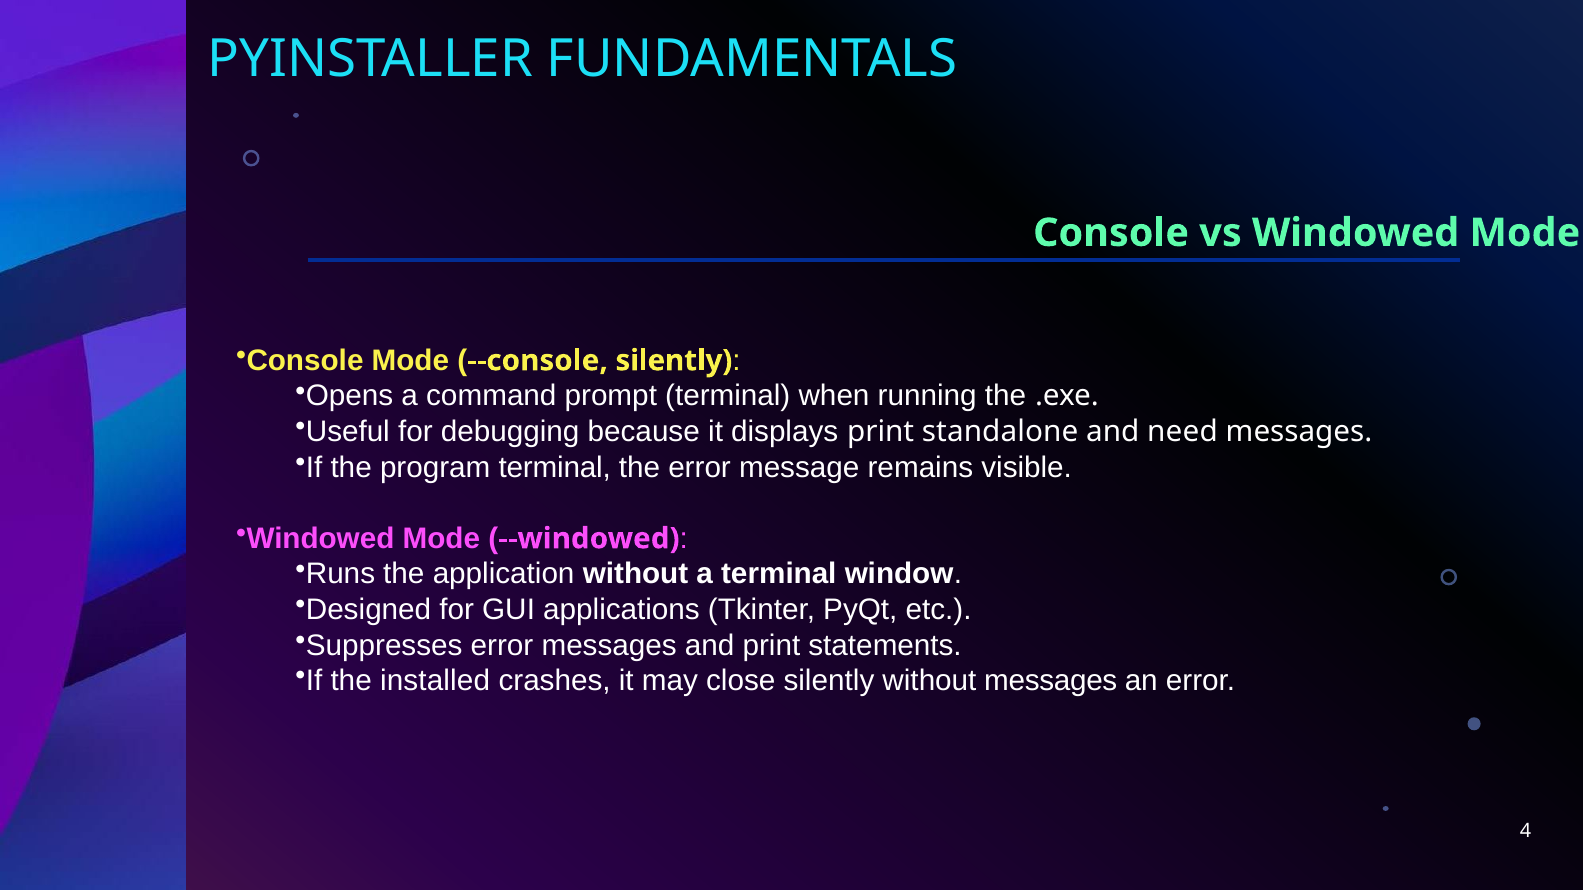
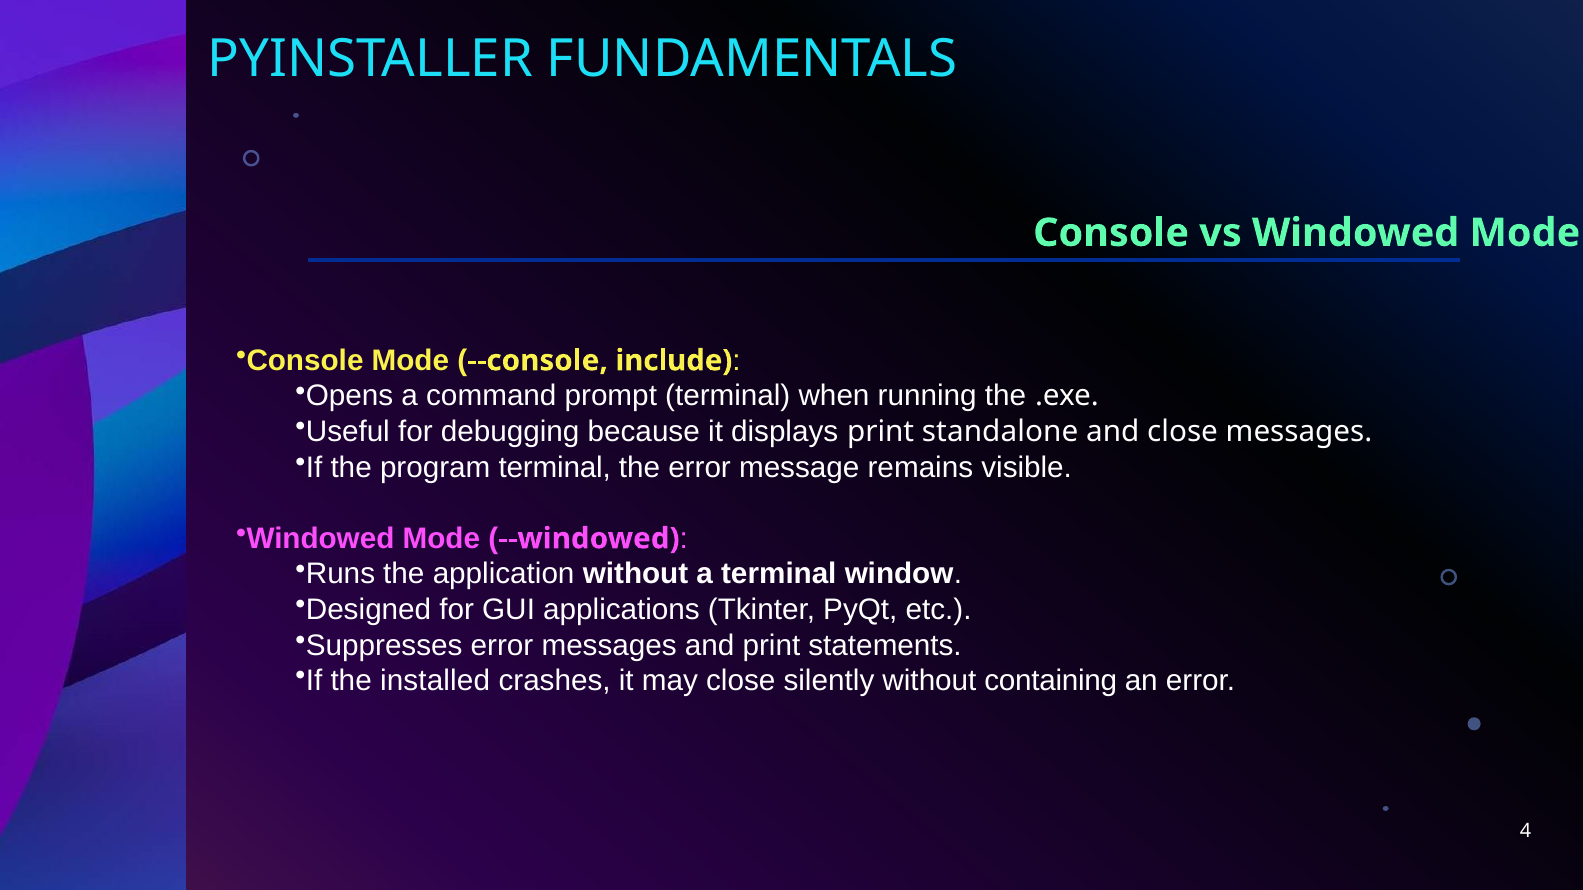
--console silently: silently -> include
and need: need -> close
without messages: messages -> containing
